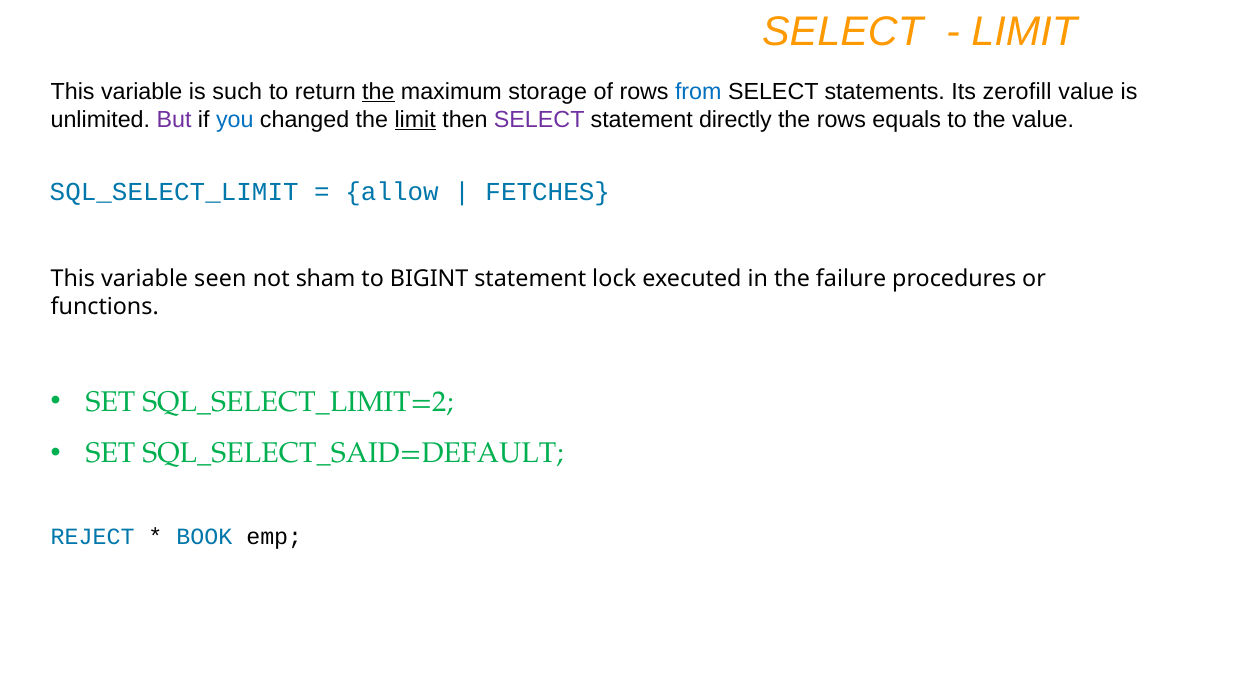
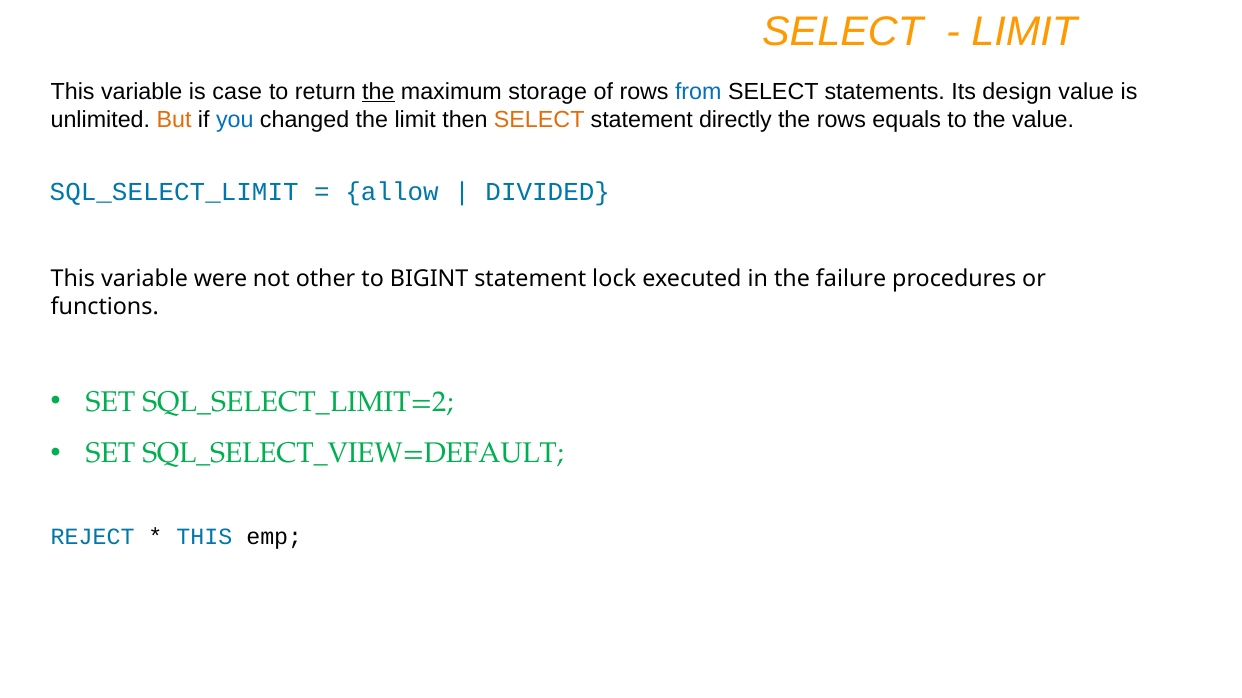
such: such -> case
zerofill: zerofill -> design
But colour: purple -> orange
limit at (415, 120) underline: present -> none
SELECT at (539, 120) colour: purple -> orange
FETCHES: FETCHES -> DIVIDED
seen: seen -> were
sham: sham -> other
SQL_SELECT_SAID=DEFAULT: SQL_SELECT_SAID=DEFAULT -> SQL_SELECT_VIEW=DEFAULT
BOOK at (204, 537): BOOK -> THIS
